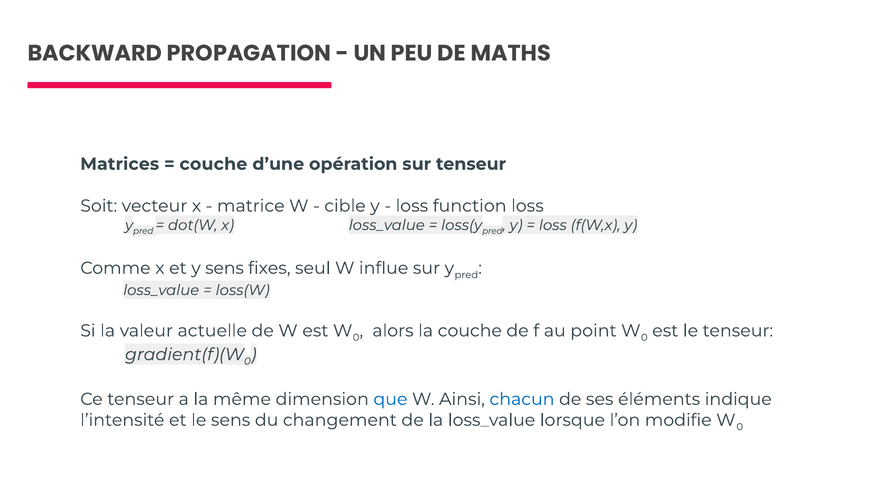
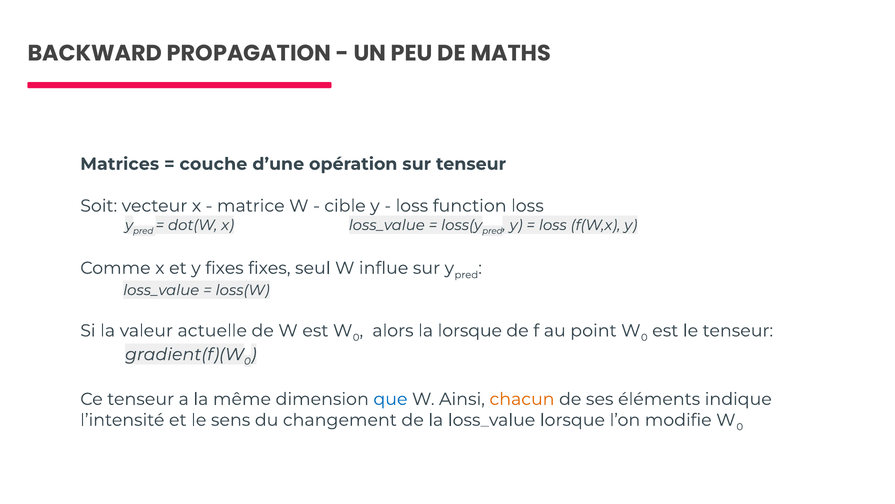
y sens: sens -> fixes
la couche: couche -> lorsque
chacun colour: blue -> orange
